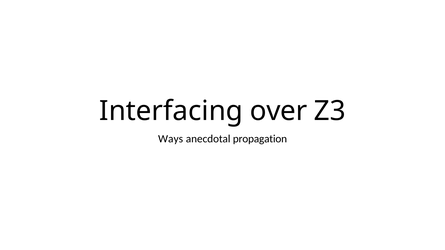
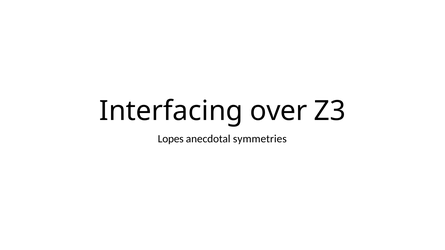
Ways: Ways -> Lopes
propagation: propagation -> symmetries
